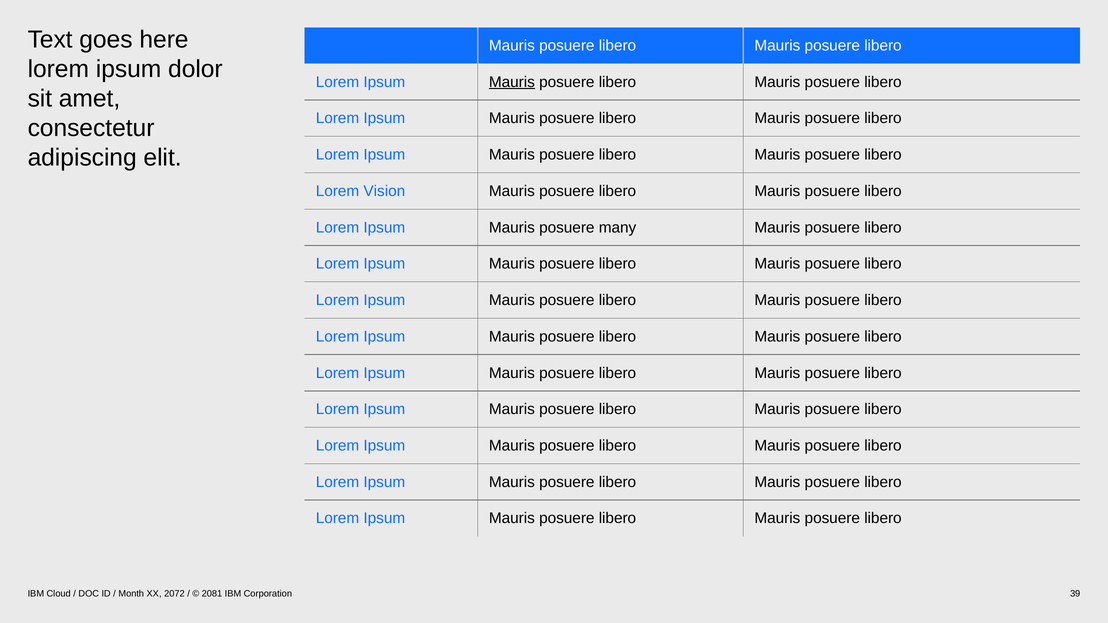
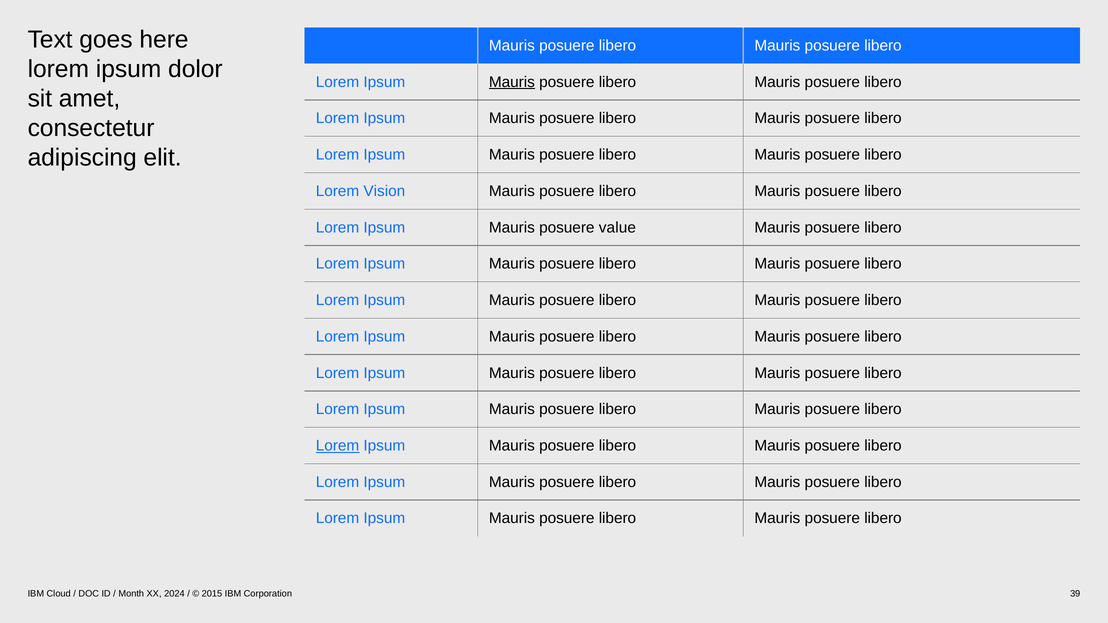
many: many -> value
Lorem at (338, 446) underline: none -> present
2072: 2072 -> 2024
2081: 2081 -> 2015
